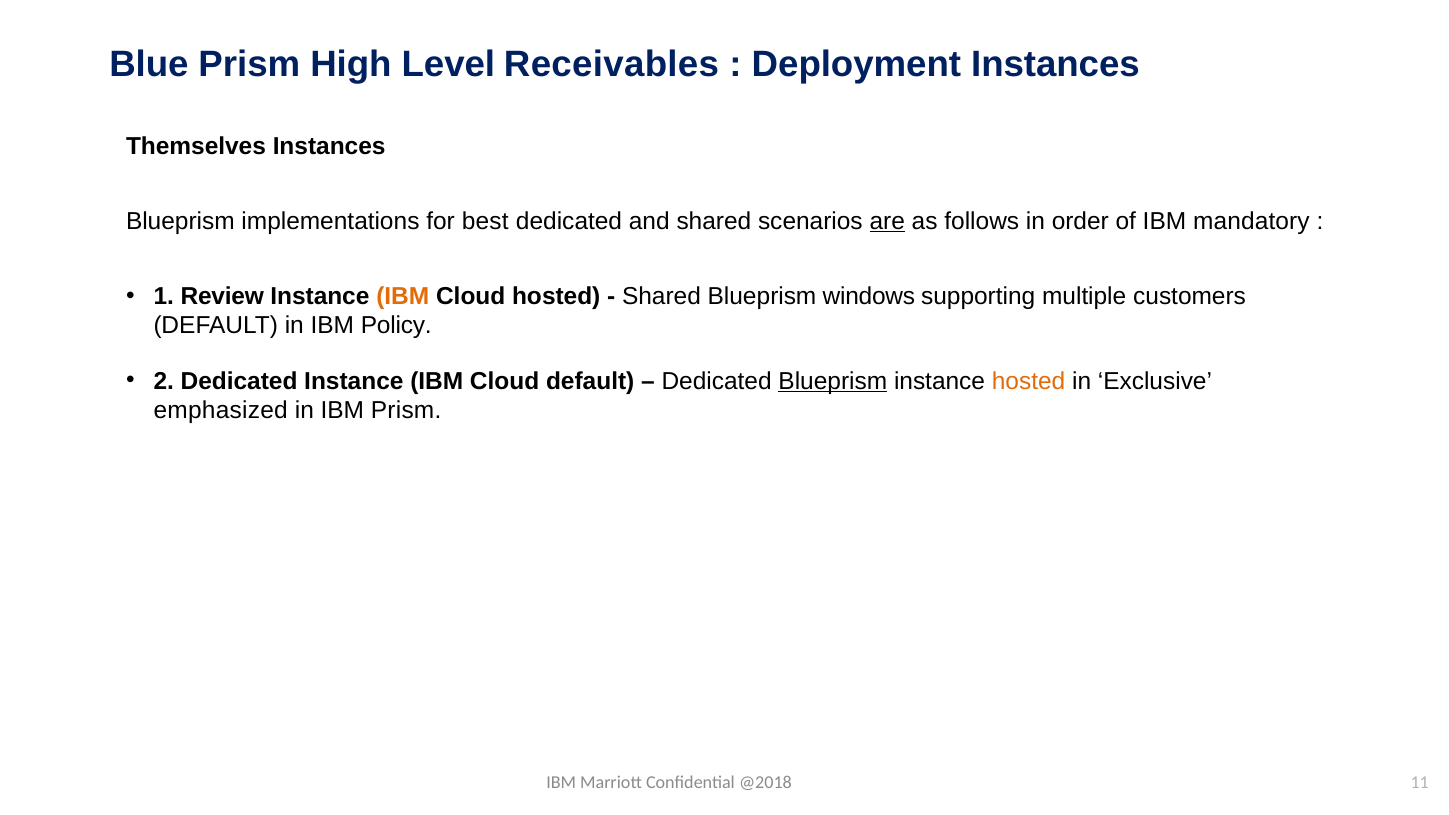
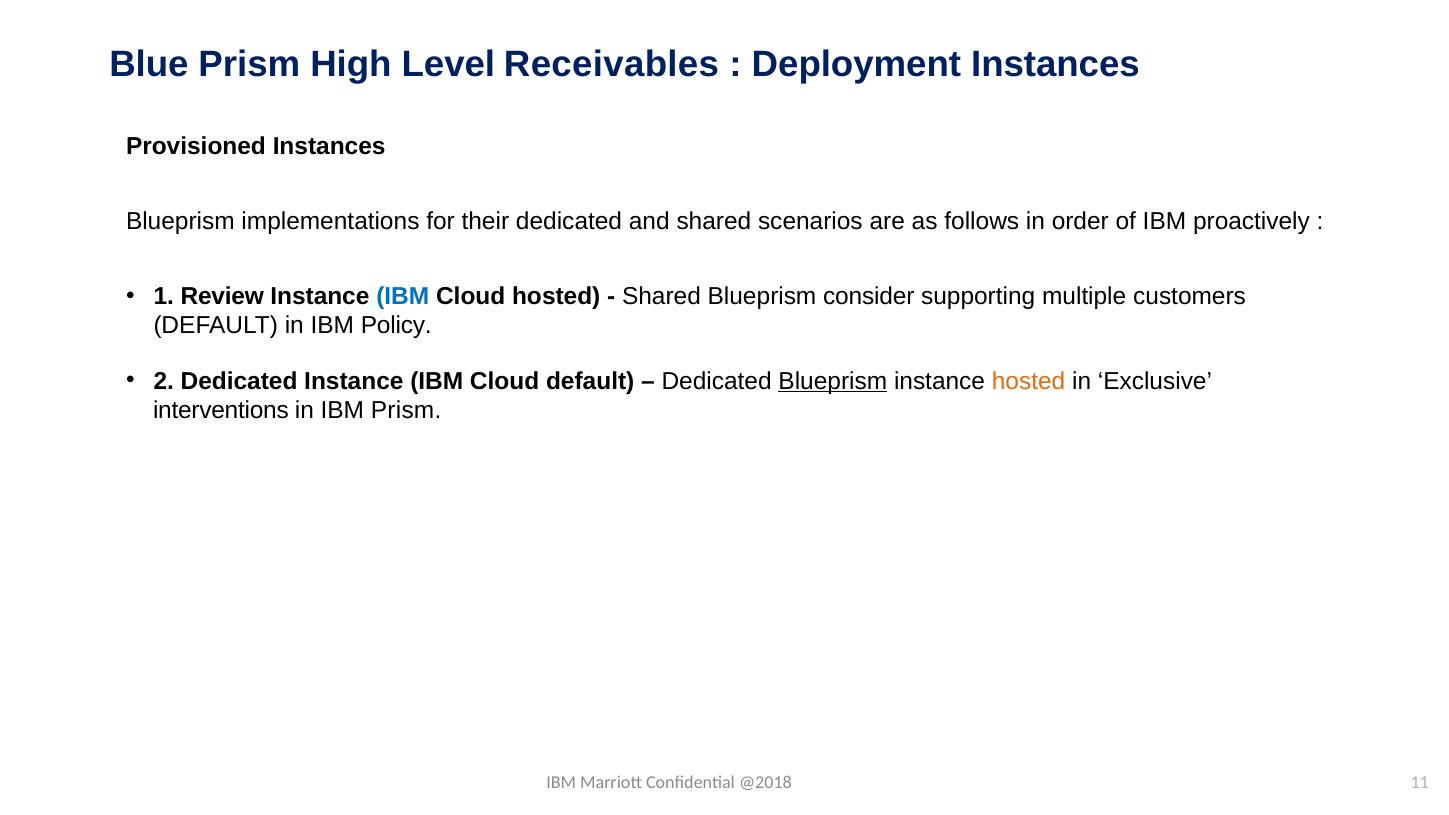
Themselves: Themselves -> Provisioned
best: best -> their
are underline: present -> none
mandatory: mandatory -> proactively
IBM at (403, 296) colour: orange -> blue
windows: windows -> consider
emphasized: emphasized -> interventions
